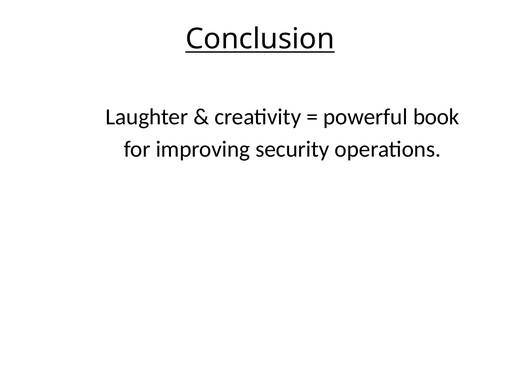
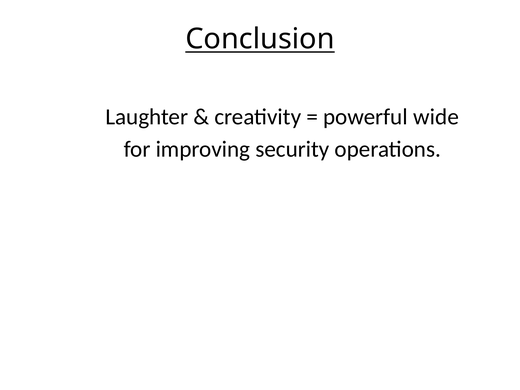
book: book -> wide
